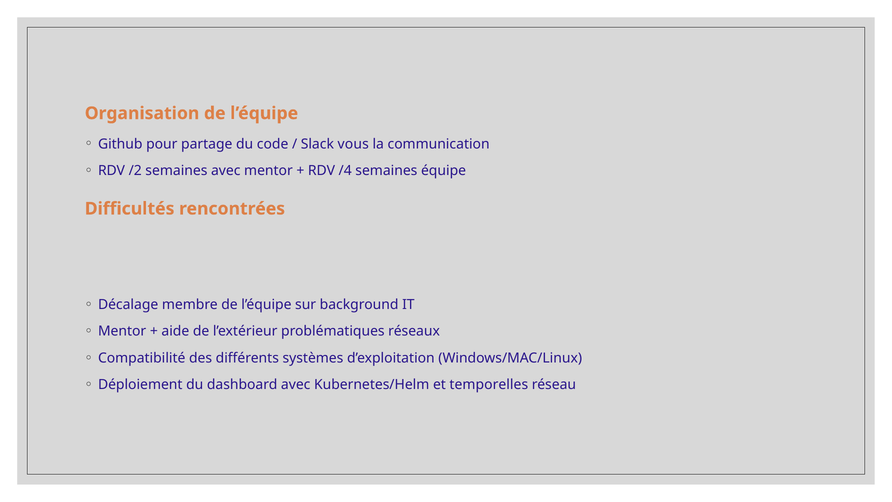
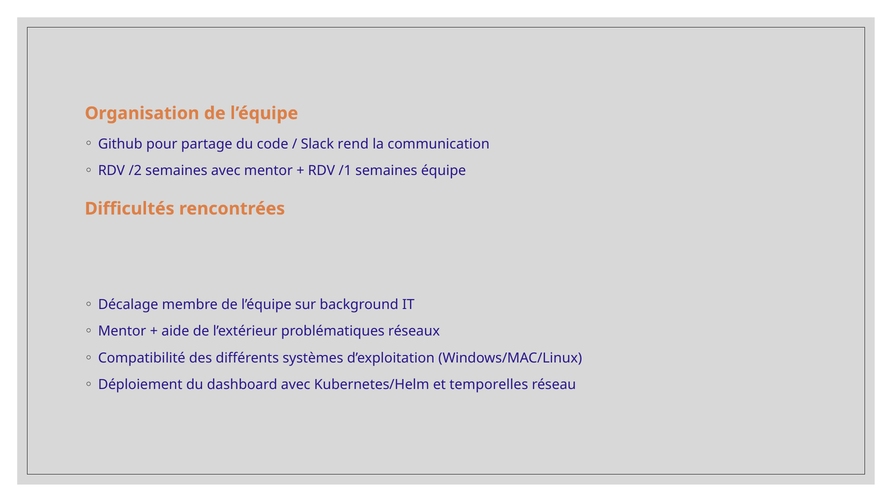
vous: vous -> rend
/4: /4 -> /1
